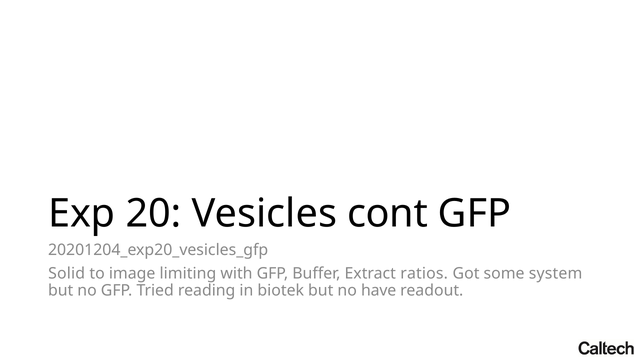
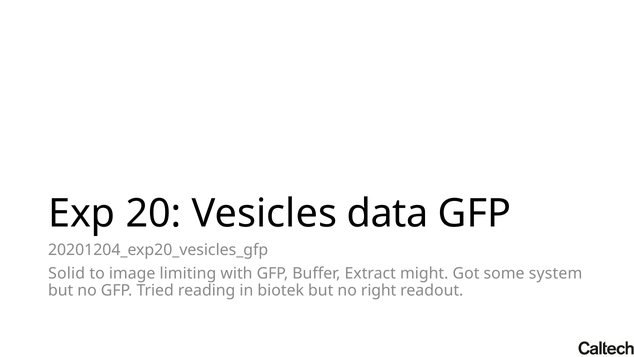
cont: cont -> data
ratios: ratios -> might
have: have -> right
